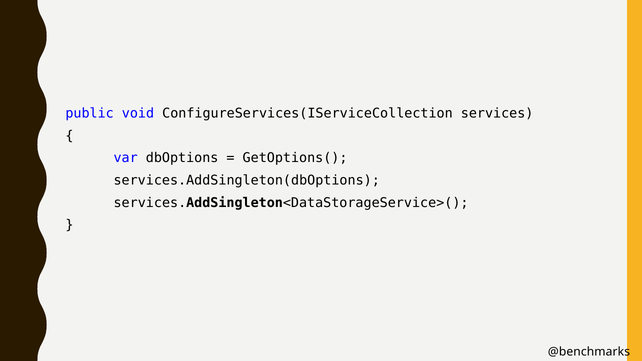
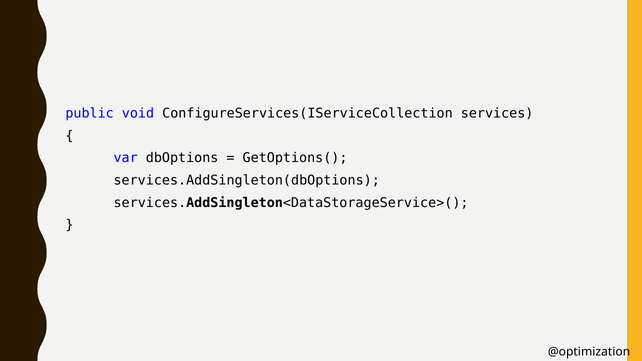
@benchmarks: @benchmarks -> @optimization
